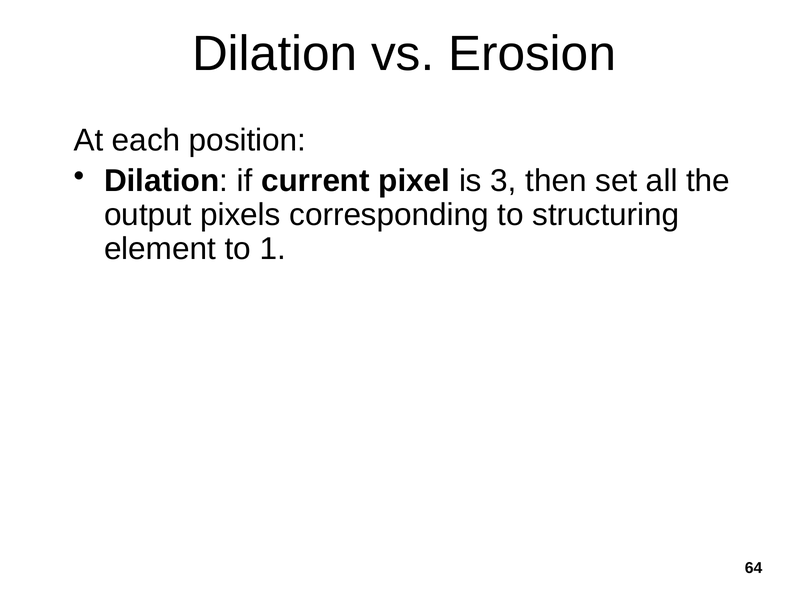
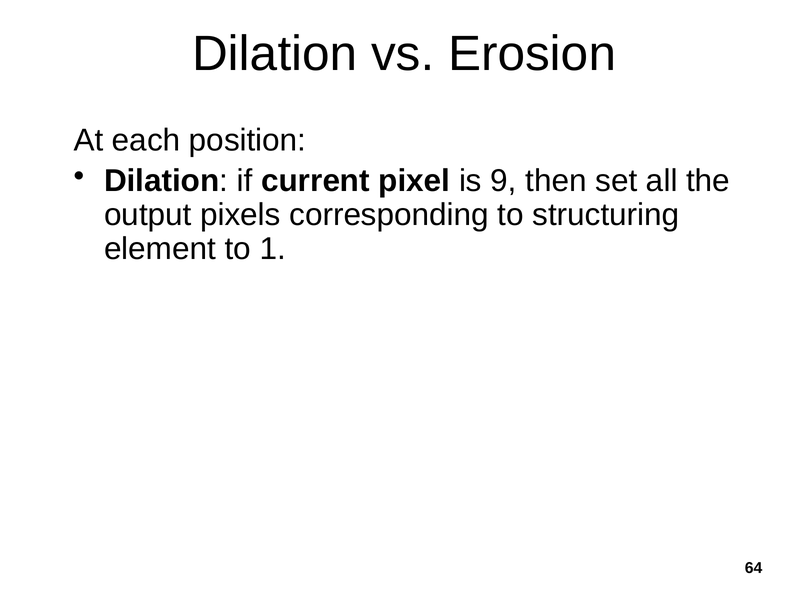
3: 3 -> 9
